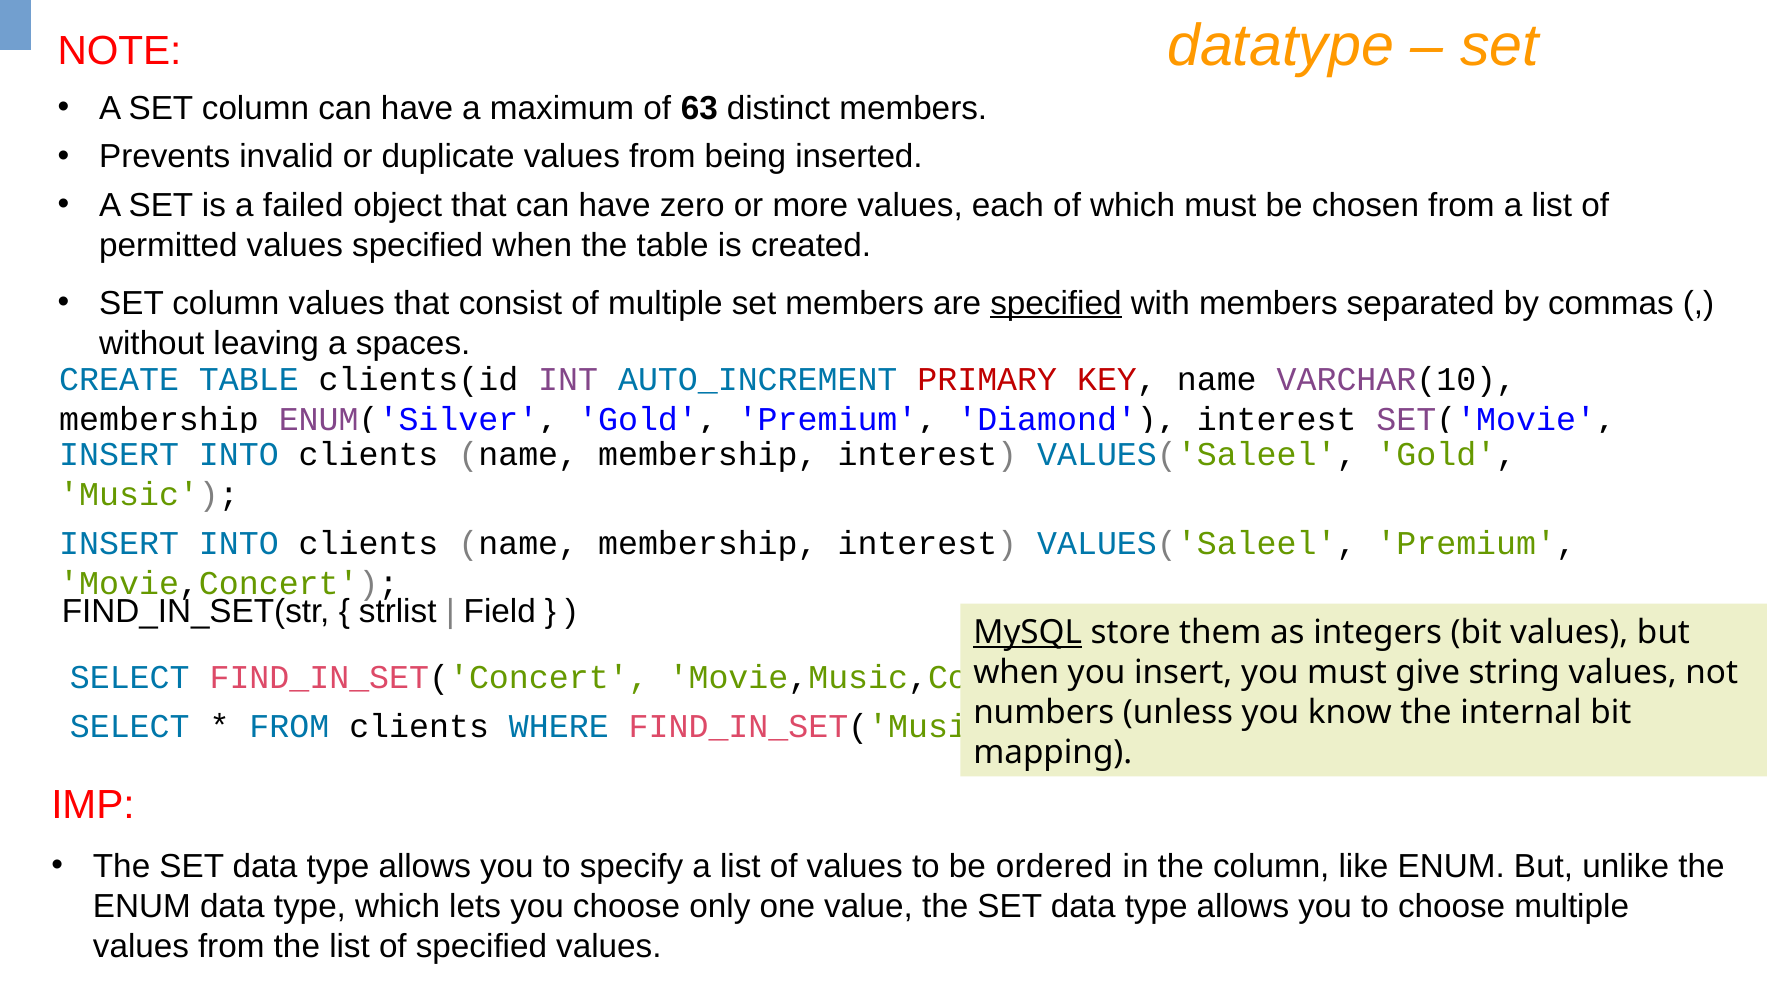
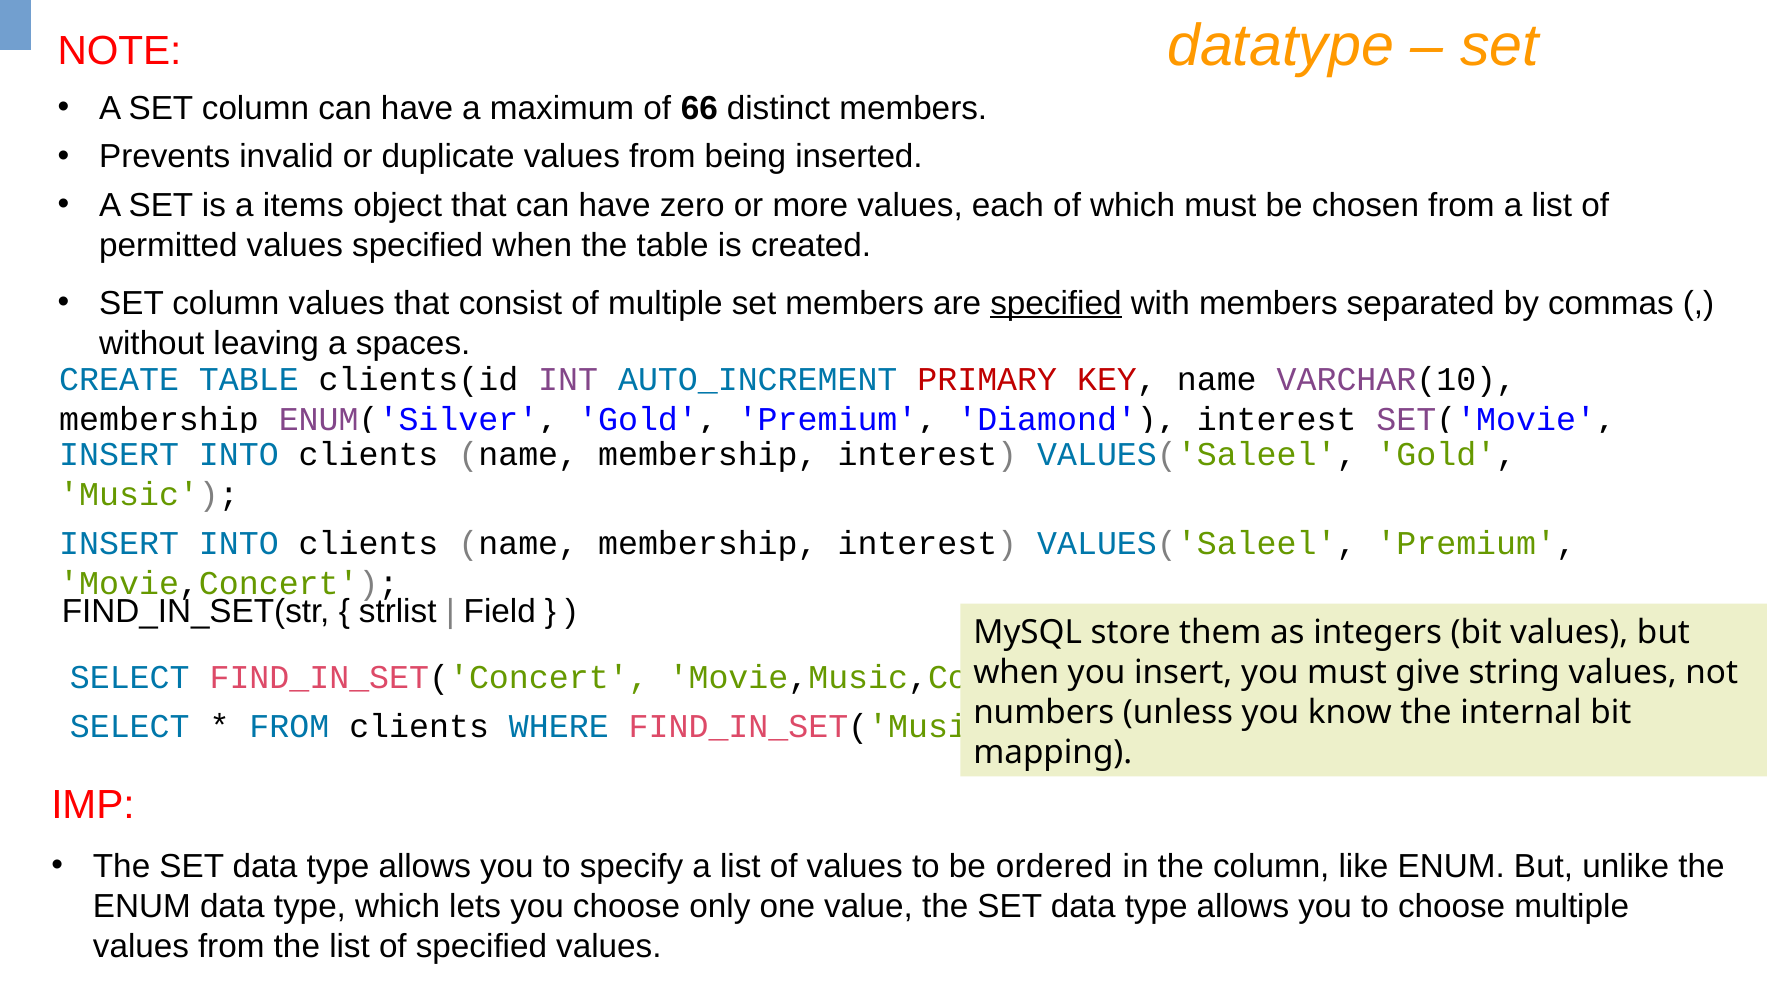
63: 63 -> 66
failed: failed -> items
MySQL underline: present -> none
